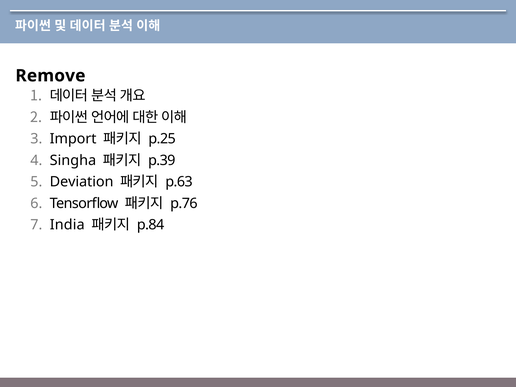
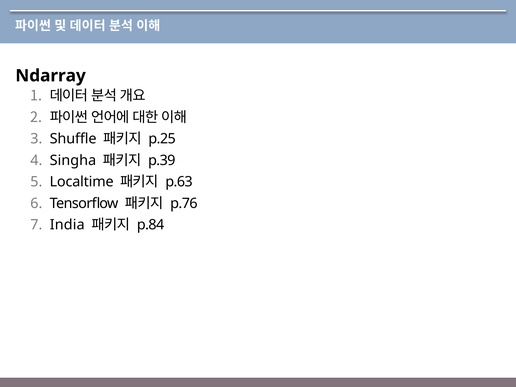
Remove: Remove -> Ndarray
Import: Import -> Shuffle
Deviation: Deviation -> Localtime
